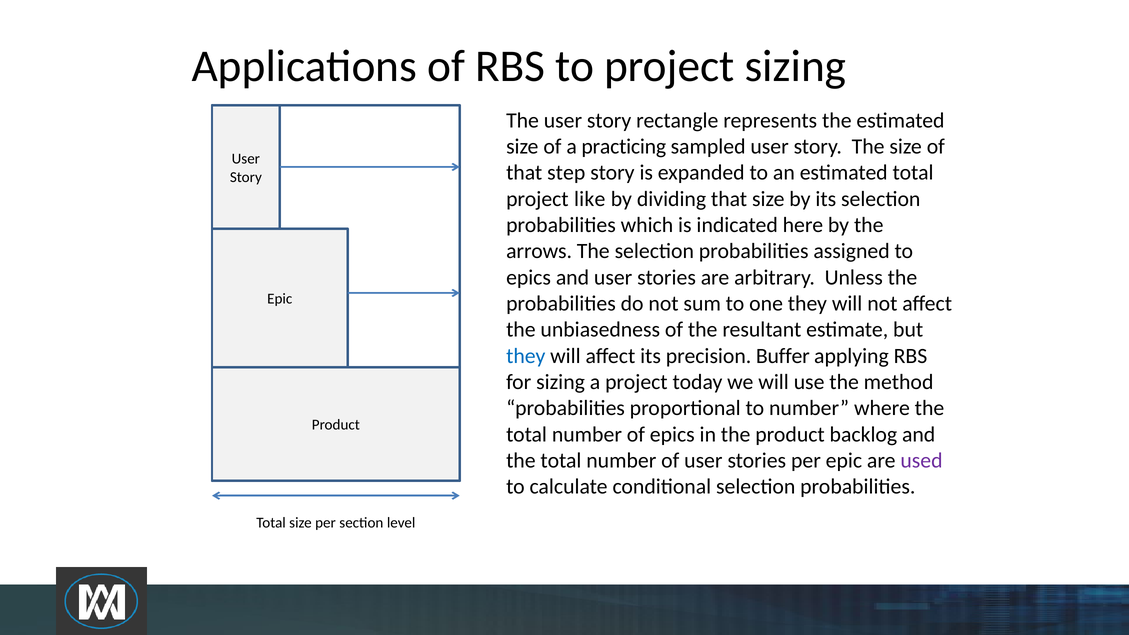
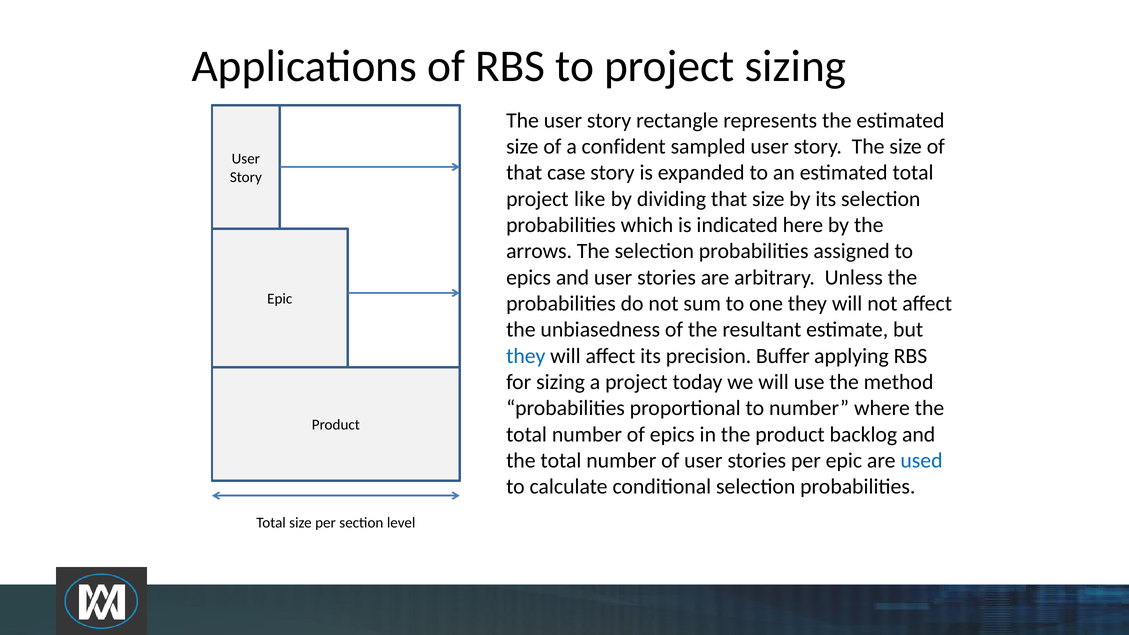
practicing: practicing -> confident
step: step -> case
used colour: purple -> blue
